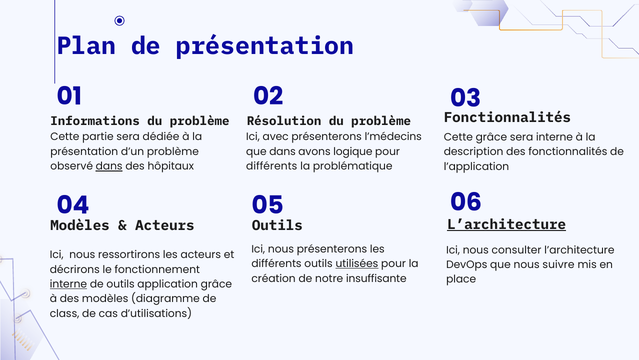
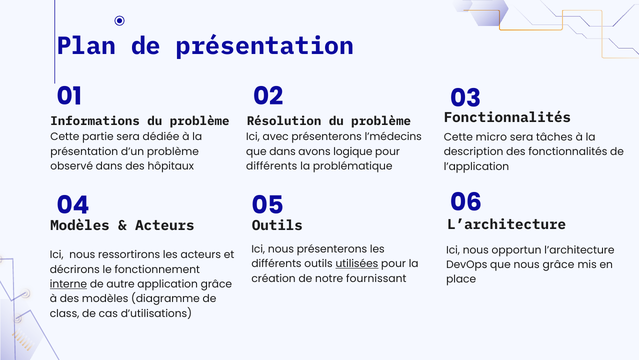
Cette grâce: grâce -> micro
sera interne: interne -> tâches
dans at (109, 166) underline: present -> none
L’architecture at (507, 224) underline: present -> none
consulter: consulter -> opportun
nous suivre: suivre -> grâce
insuffisante: insuffisante -> fournissant
de outils: outils -> autre
